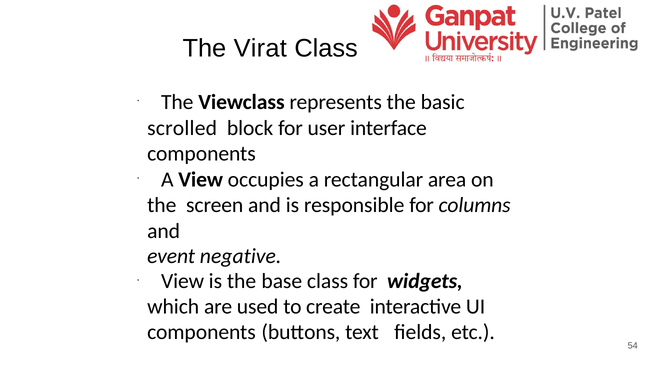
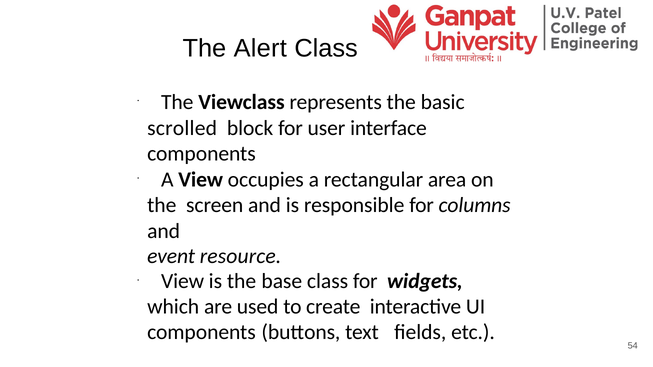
Virat: Virat -> Alert
negative: negative -> resource
